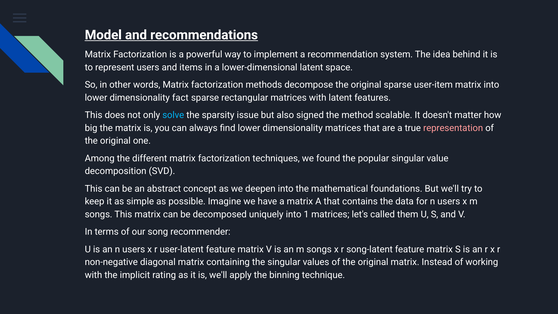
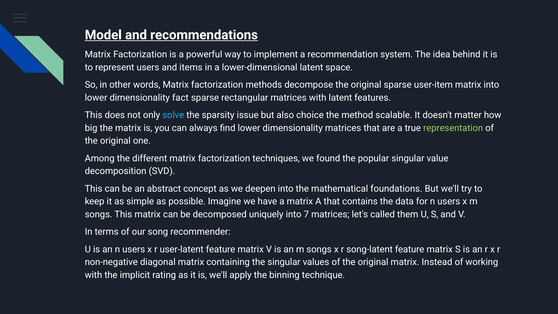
signed: signed -> choice
representation colour: pink -> light green
1: 1 -> 7
